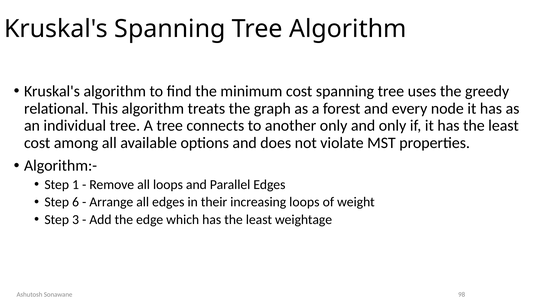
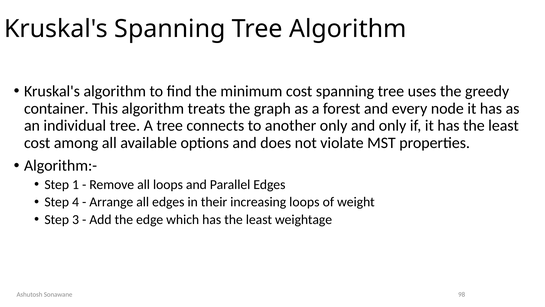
relational: relational -> container
6: 6 -> 4
